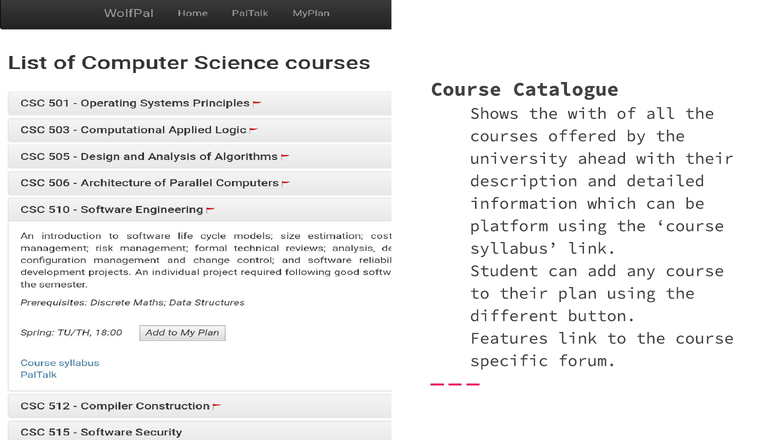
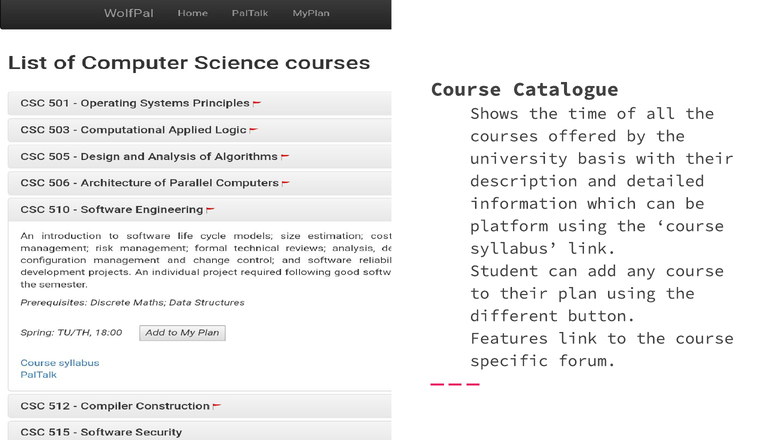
the with: with -> time
ahead: ahead -> basis
